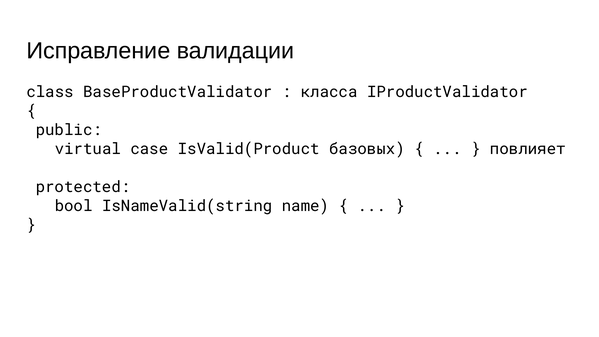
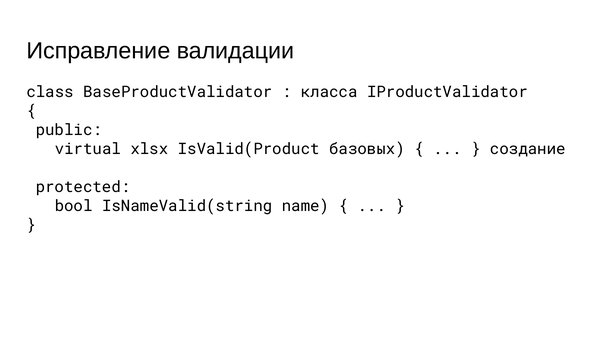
case: case -> xlsx
повлияет: повлияет -> создание
